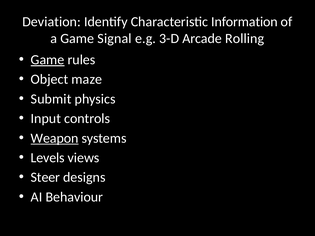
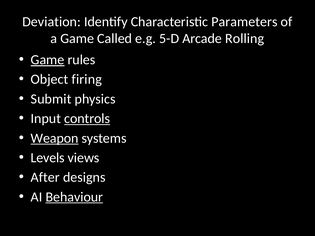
Information: Information -> Parameters
Signal: Signal -> Called
3-D: 3-D -> 5-D
maze: maze -> firing
controls underline: none -> present
Steer: Steer -> After
Behaviour underline: none -> present
